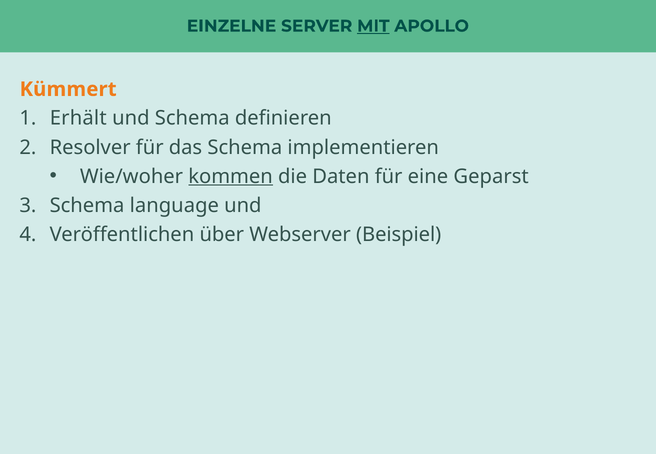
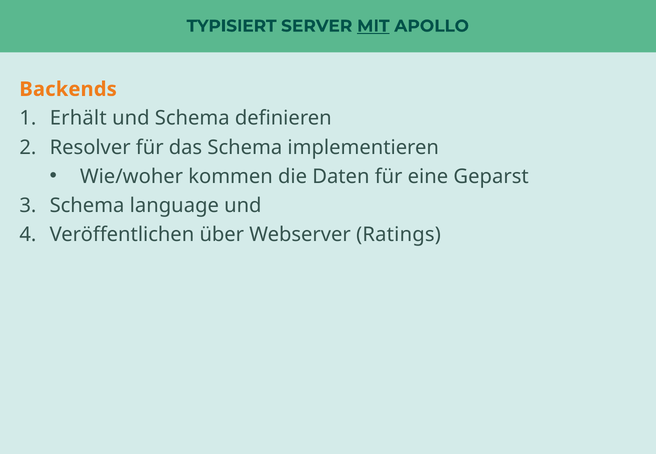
EINZELNE: EINZELNE -> TYPISIERT
Kümmert: Kümmert -> Backends
kommen underline: present -> none
Beispiel: Beispiel -> Ratings
